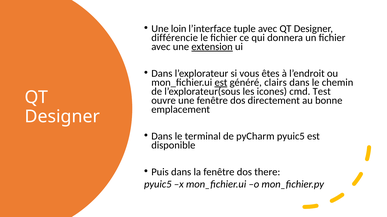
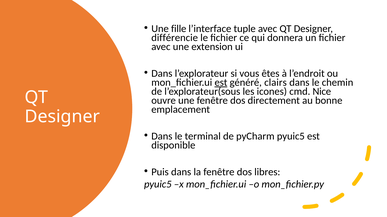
loin: loin -> fille
extension underline: present -> none
Test: Test -> Nice
there: there -> libres
